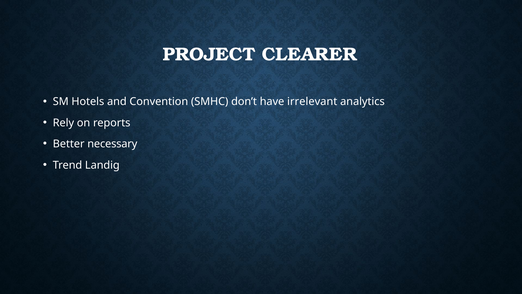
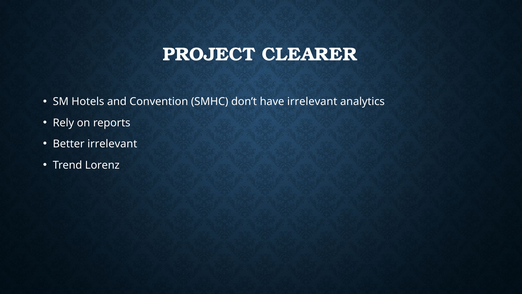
Better necessary: necessary -> irrelevant
Landig: Landig -> Lorenz
